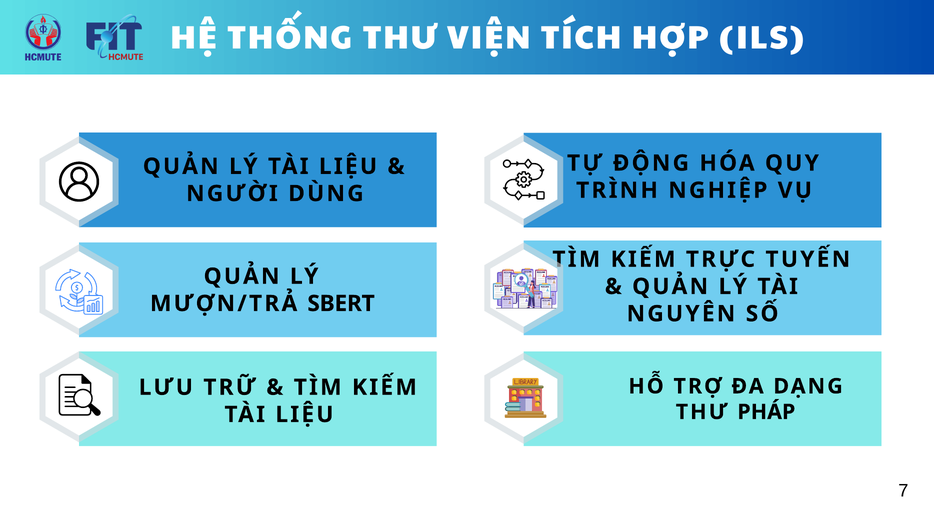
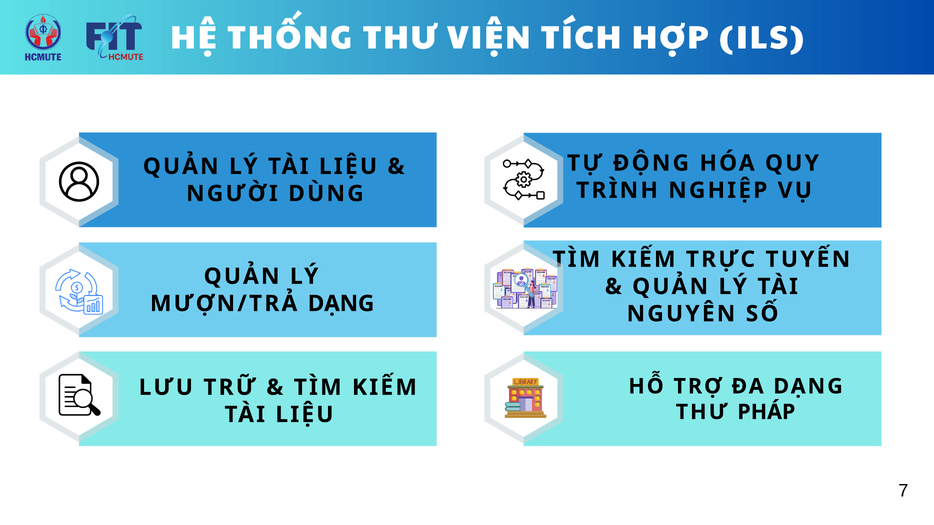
MƯỢN/TRẢ SBERT: SBERT -> DẠNG
